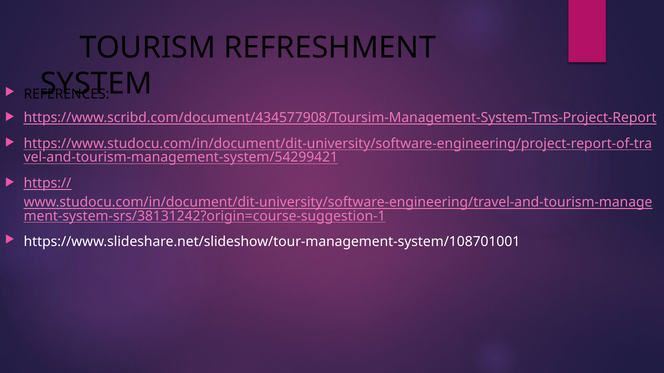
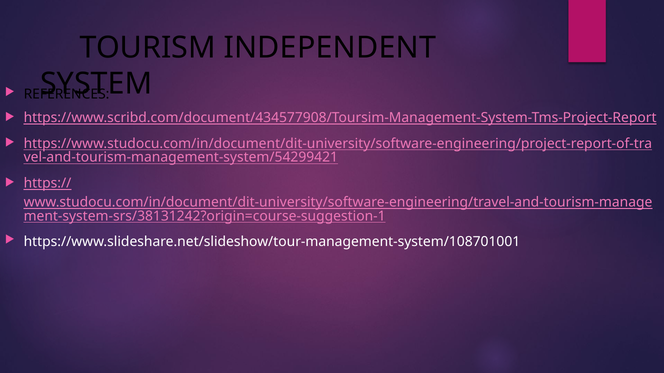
REFRESHMENT: REFRESHMENT -> INDEPENDENT
